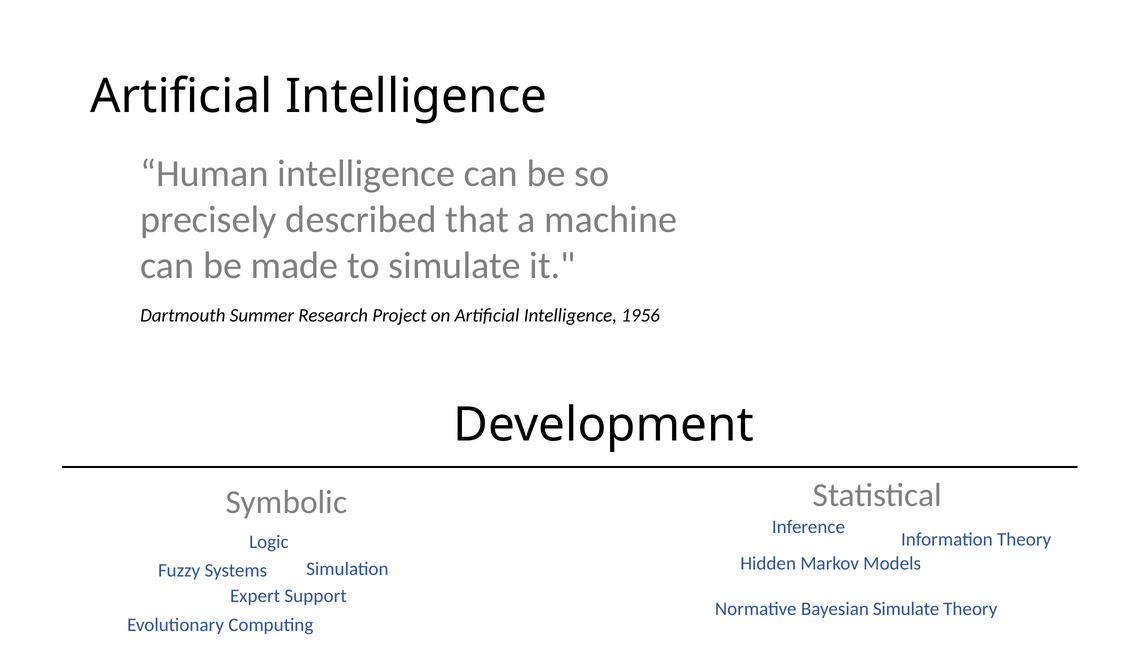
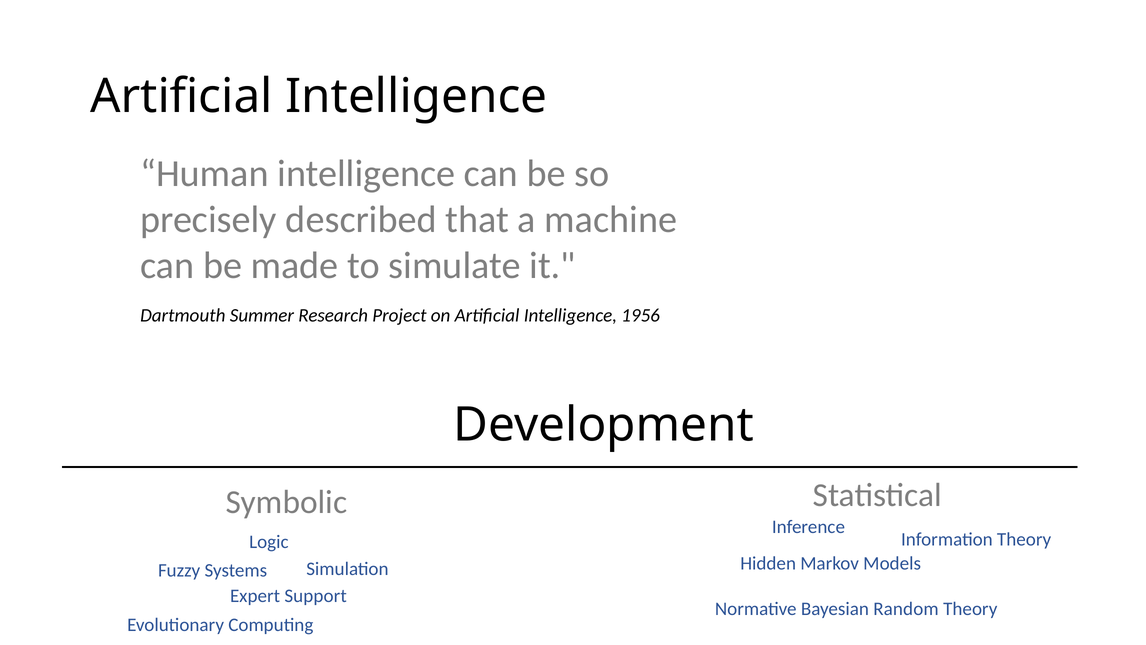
Bayesian Simulate: Simulate -> Random
